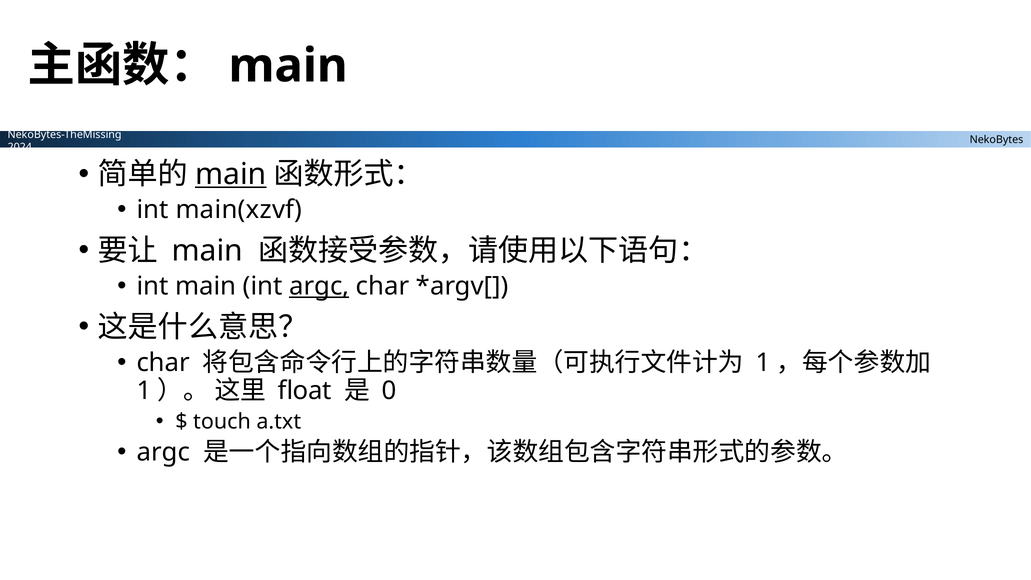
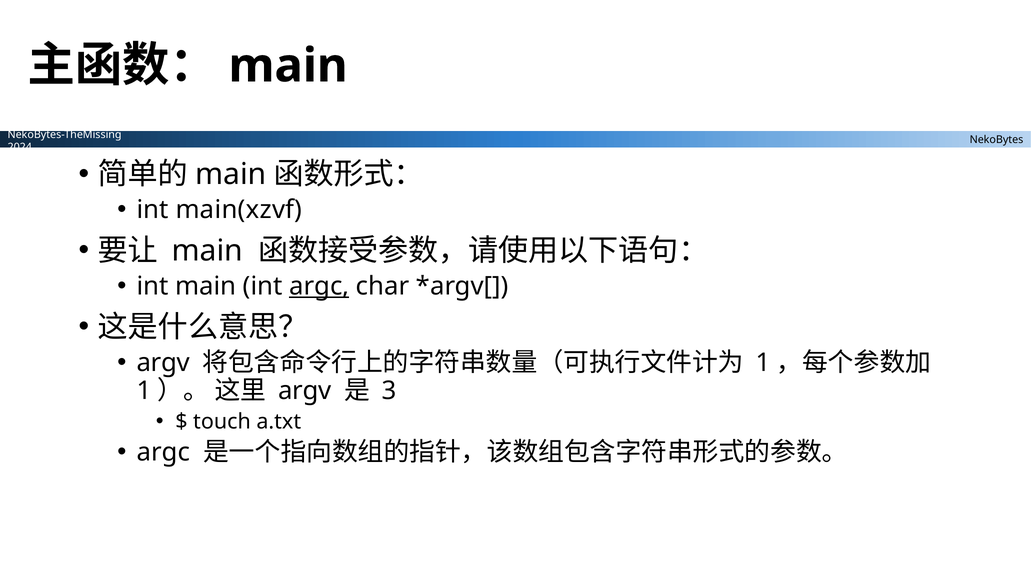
main at (231, 174) underline: present -> none
char at (163, 363): char -> argv
float at (305, 391): float -> argv
0: 0 -> 3
